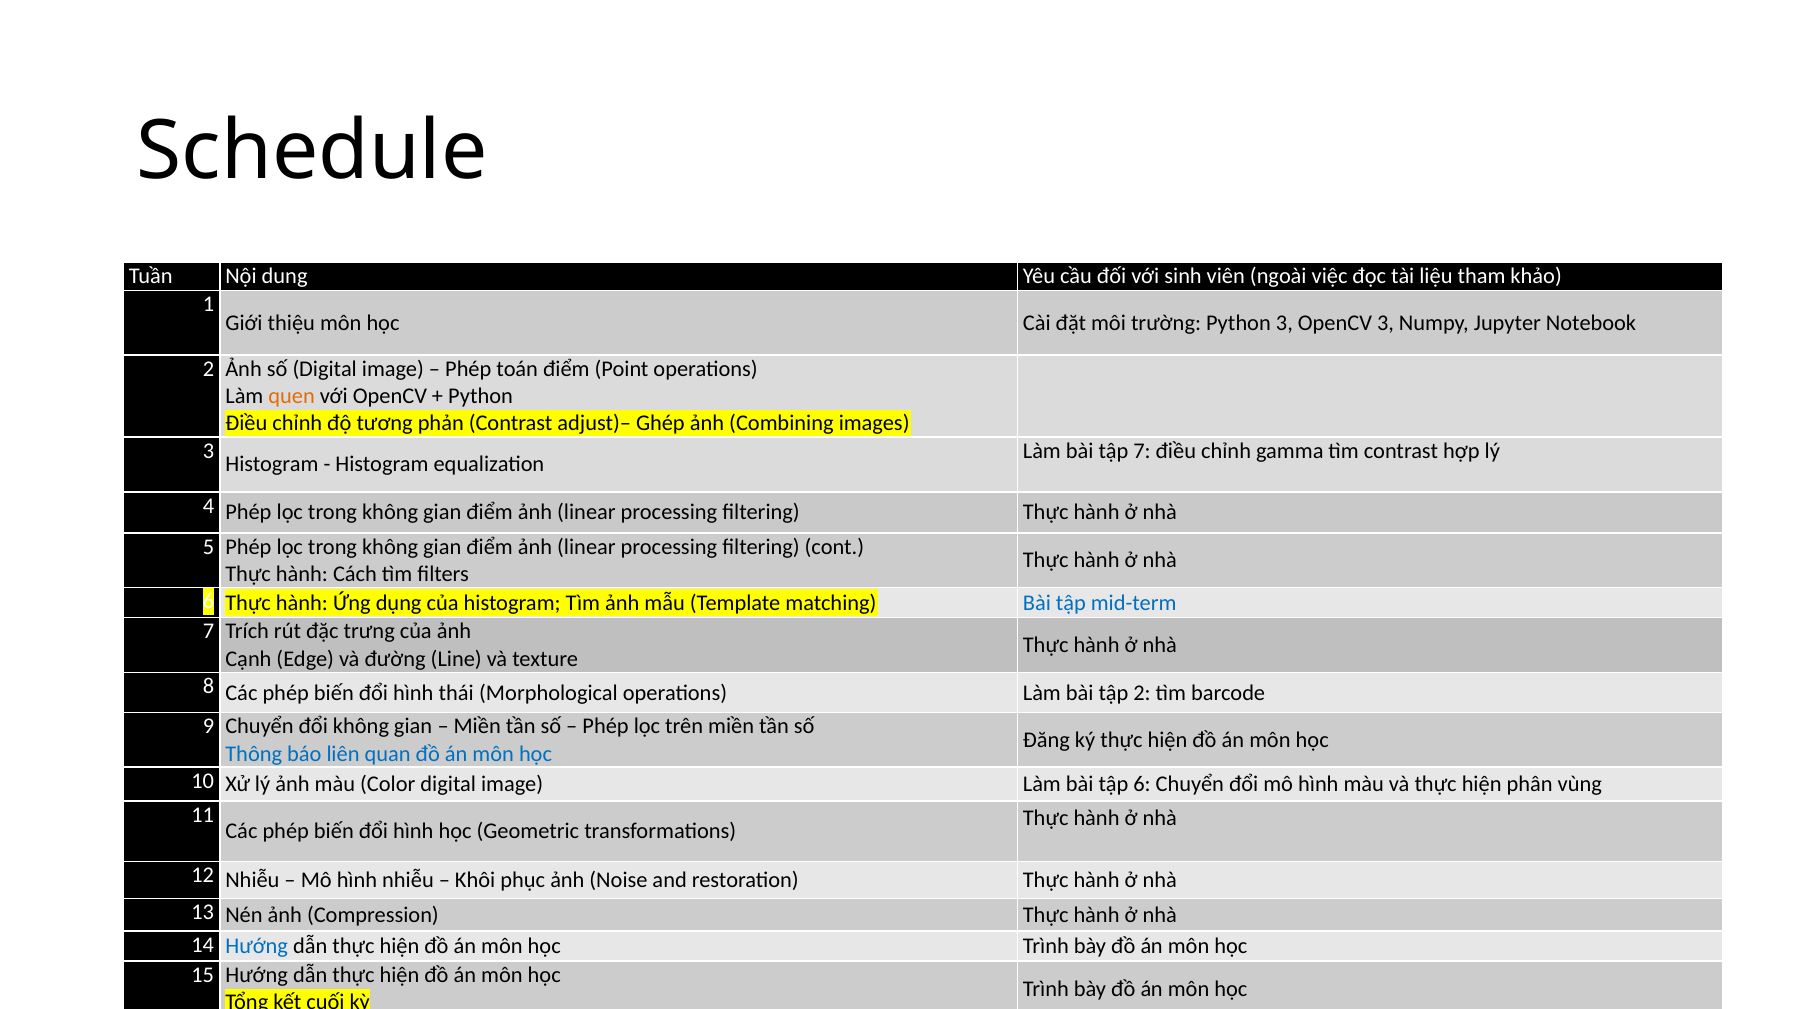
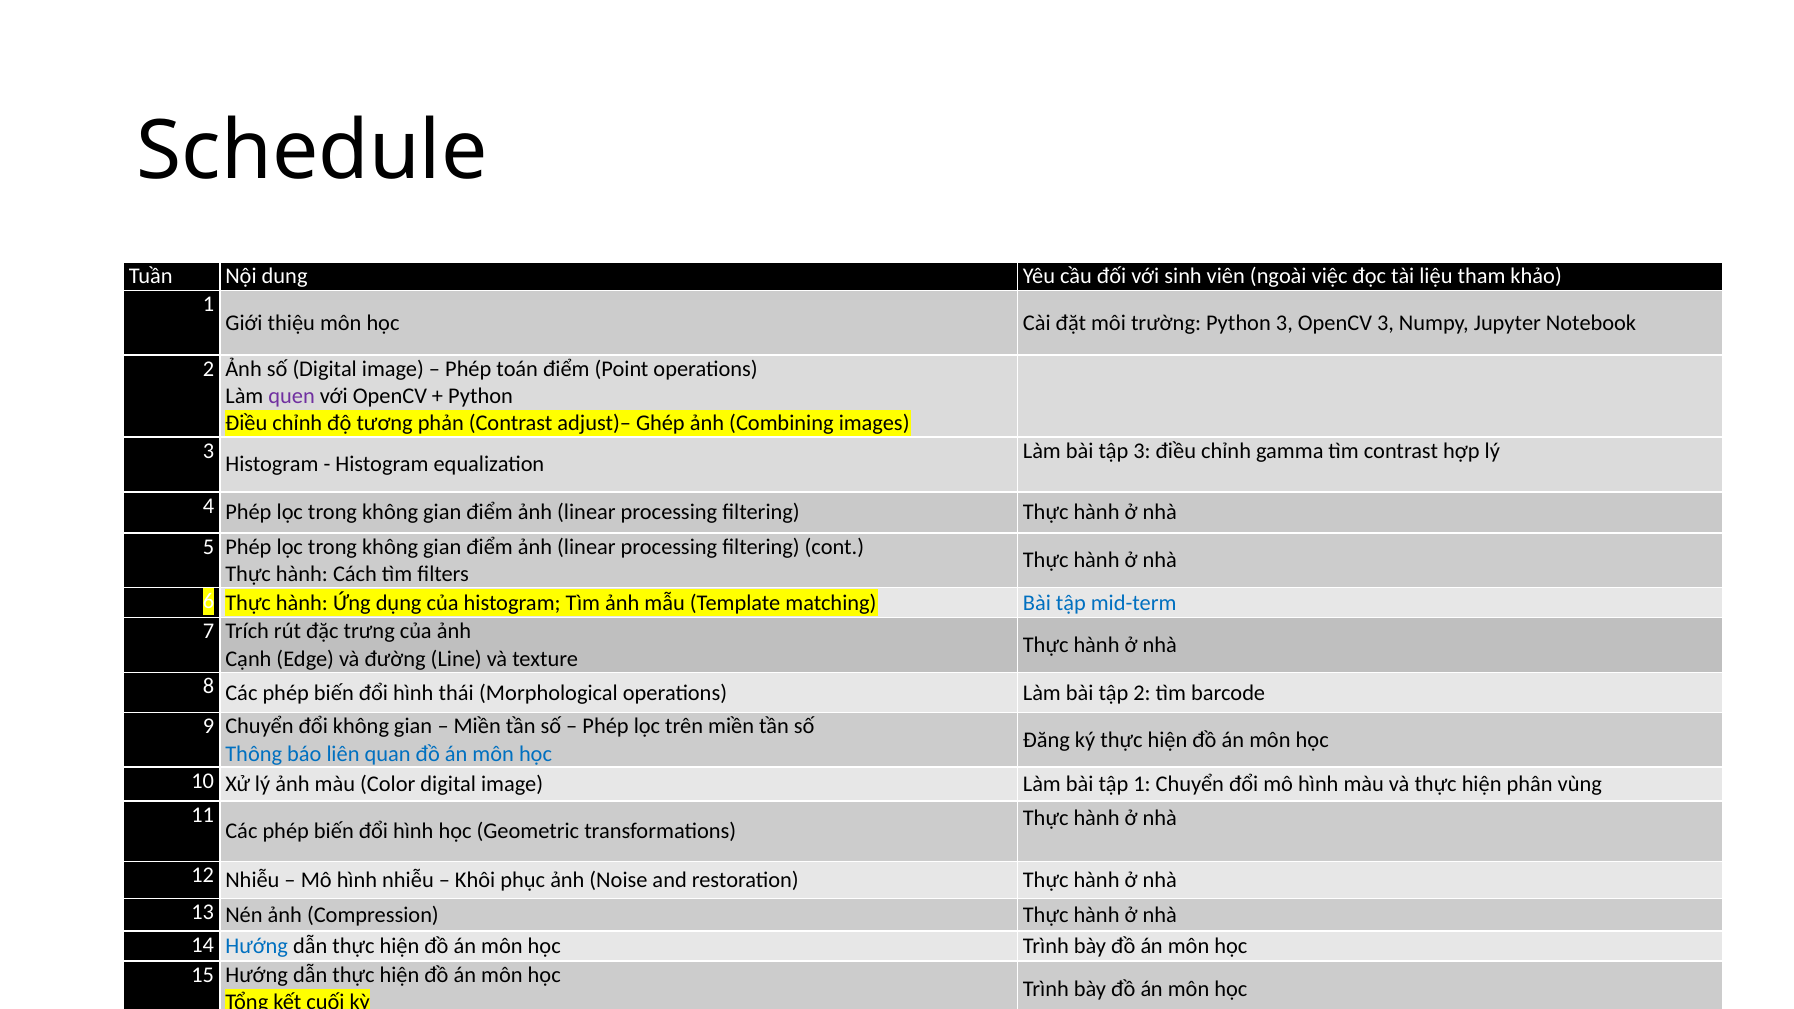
quen colour: orange -> purple
tập 7: 7 -> 3
tập 6: 6 -> 1
